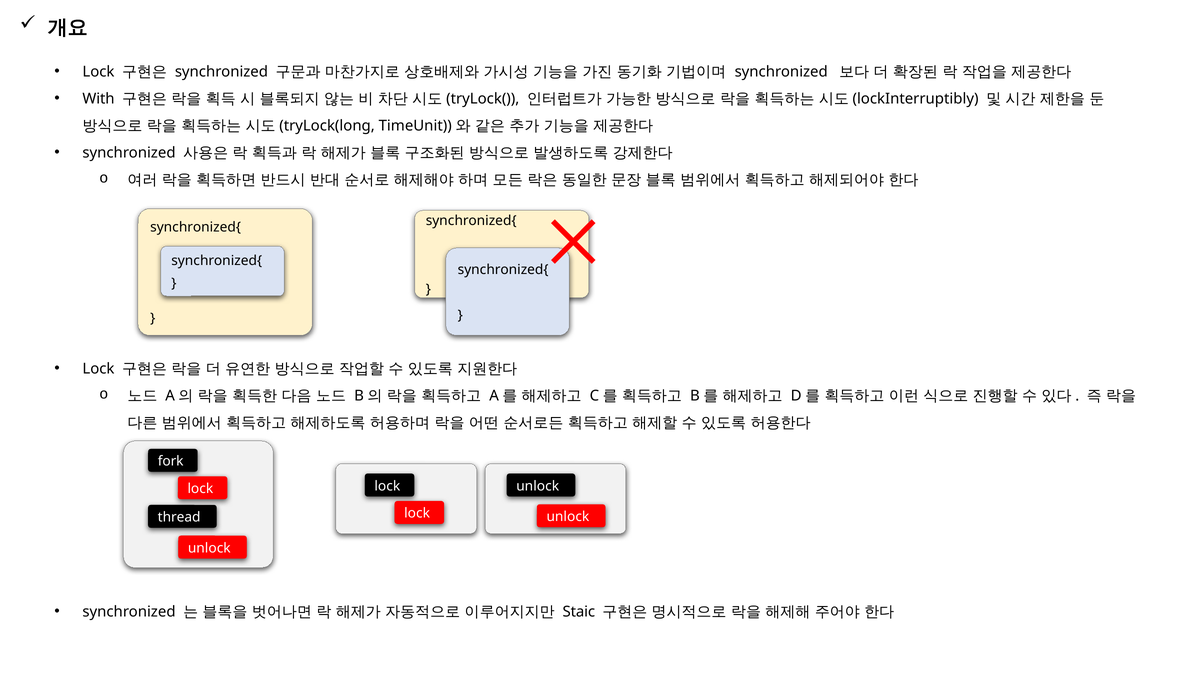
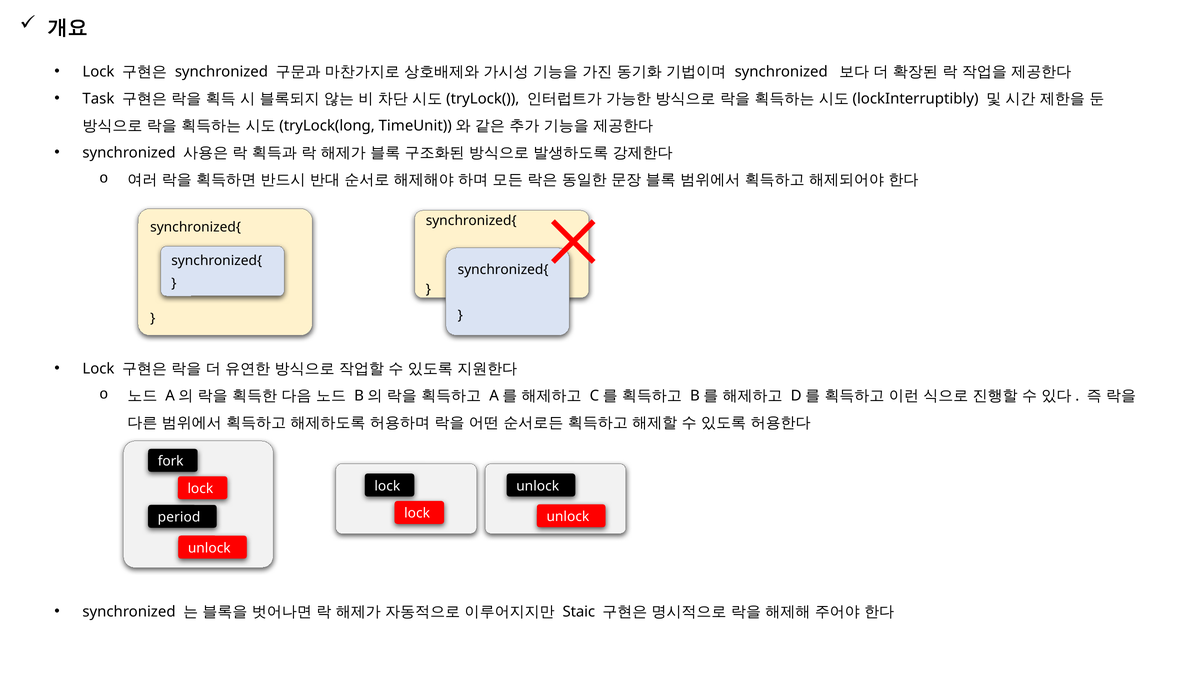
With: With -> Task
thread: thread -> period
